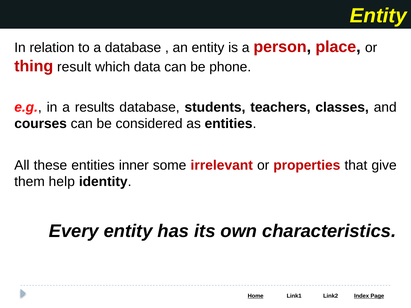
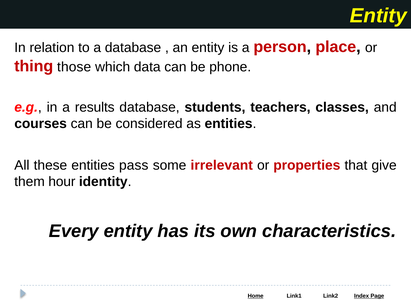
result: result -> those
inner: inner -> pass
help: help -> hour
